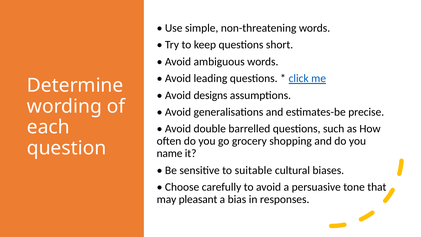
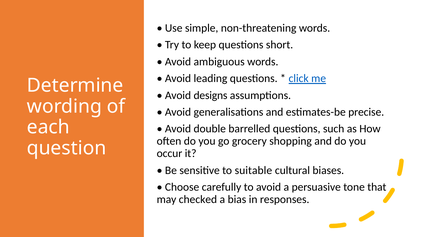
name: name -> occur
pleasant: pleasant -> checked
